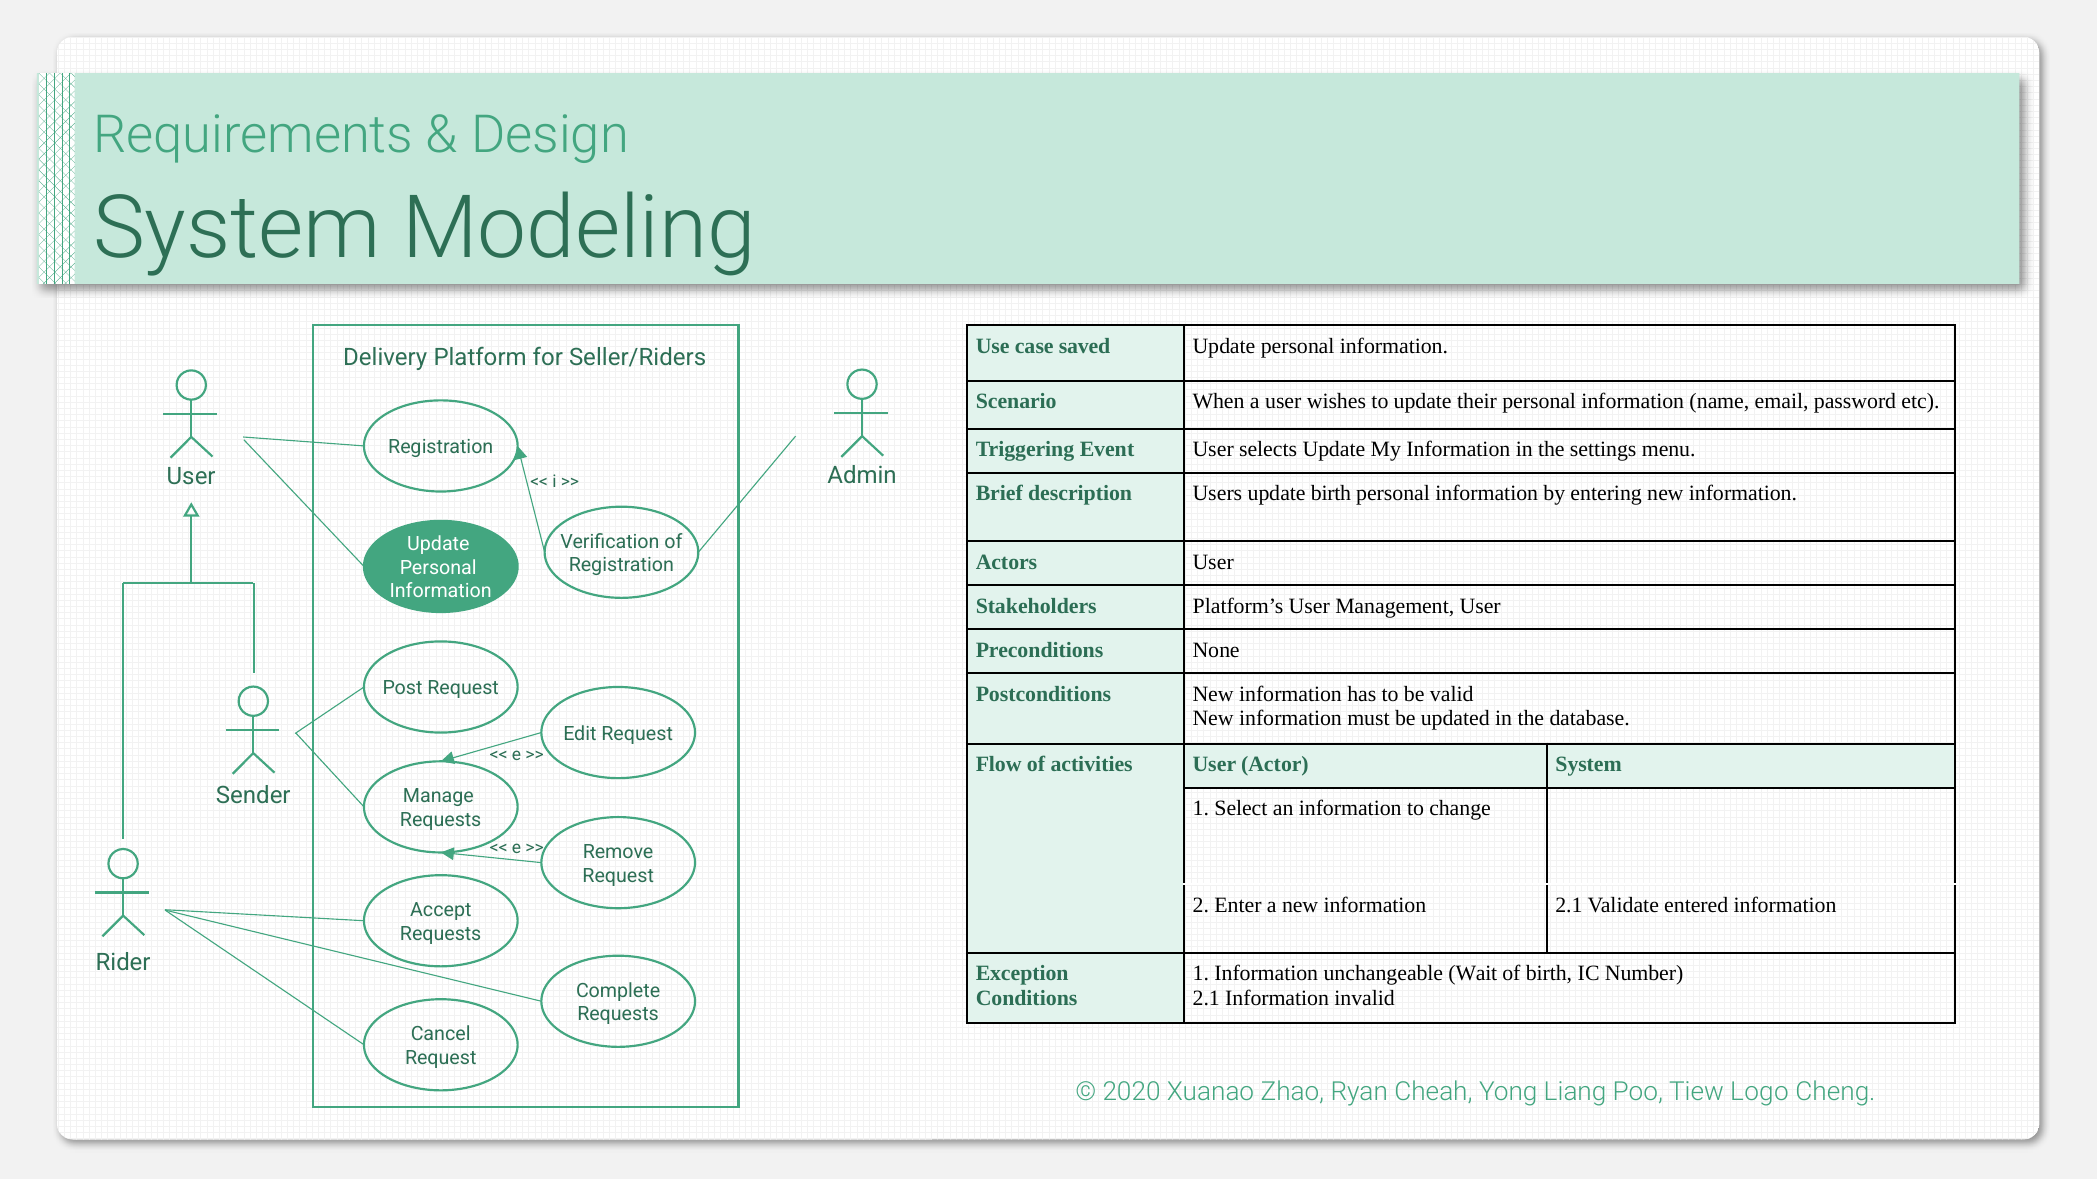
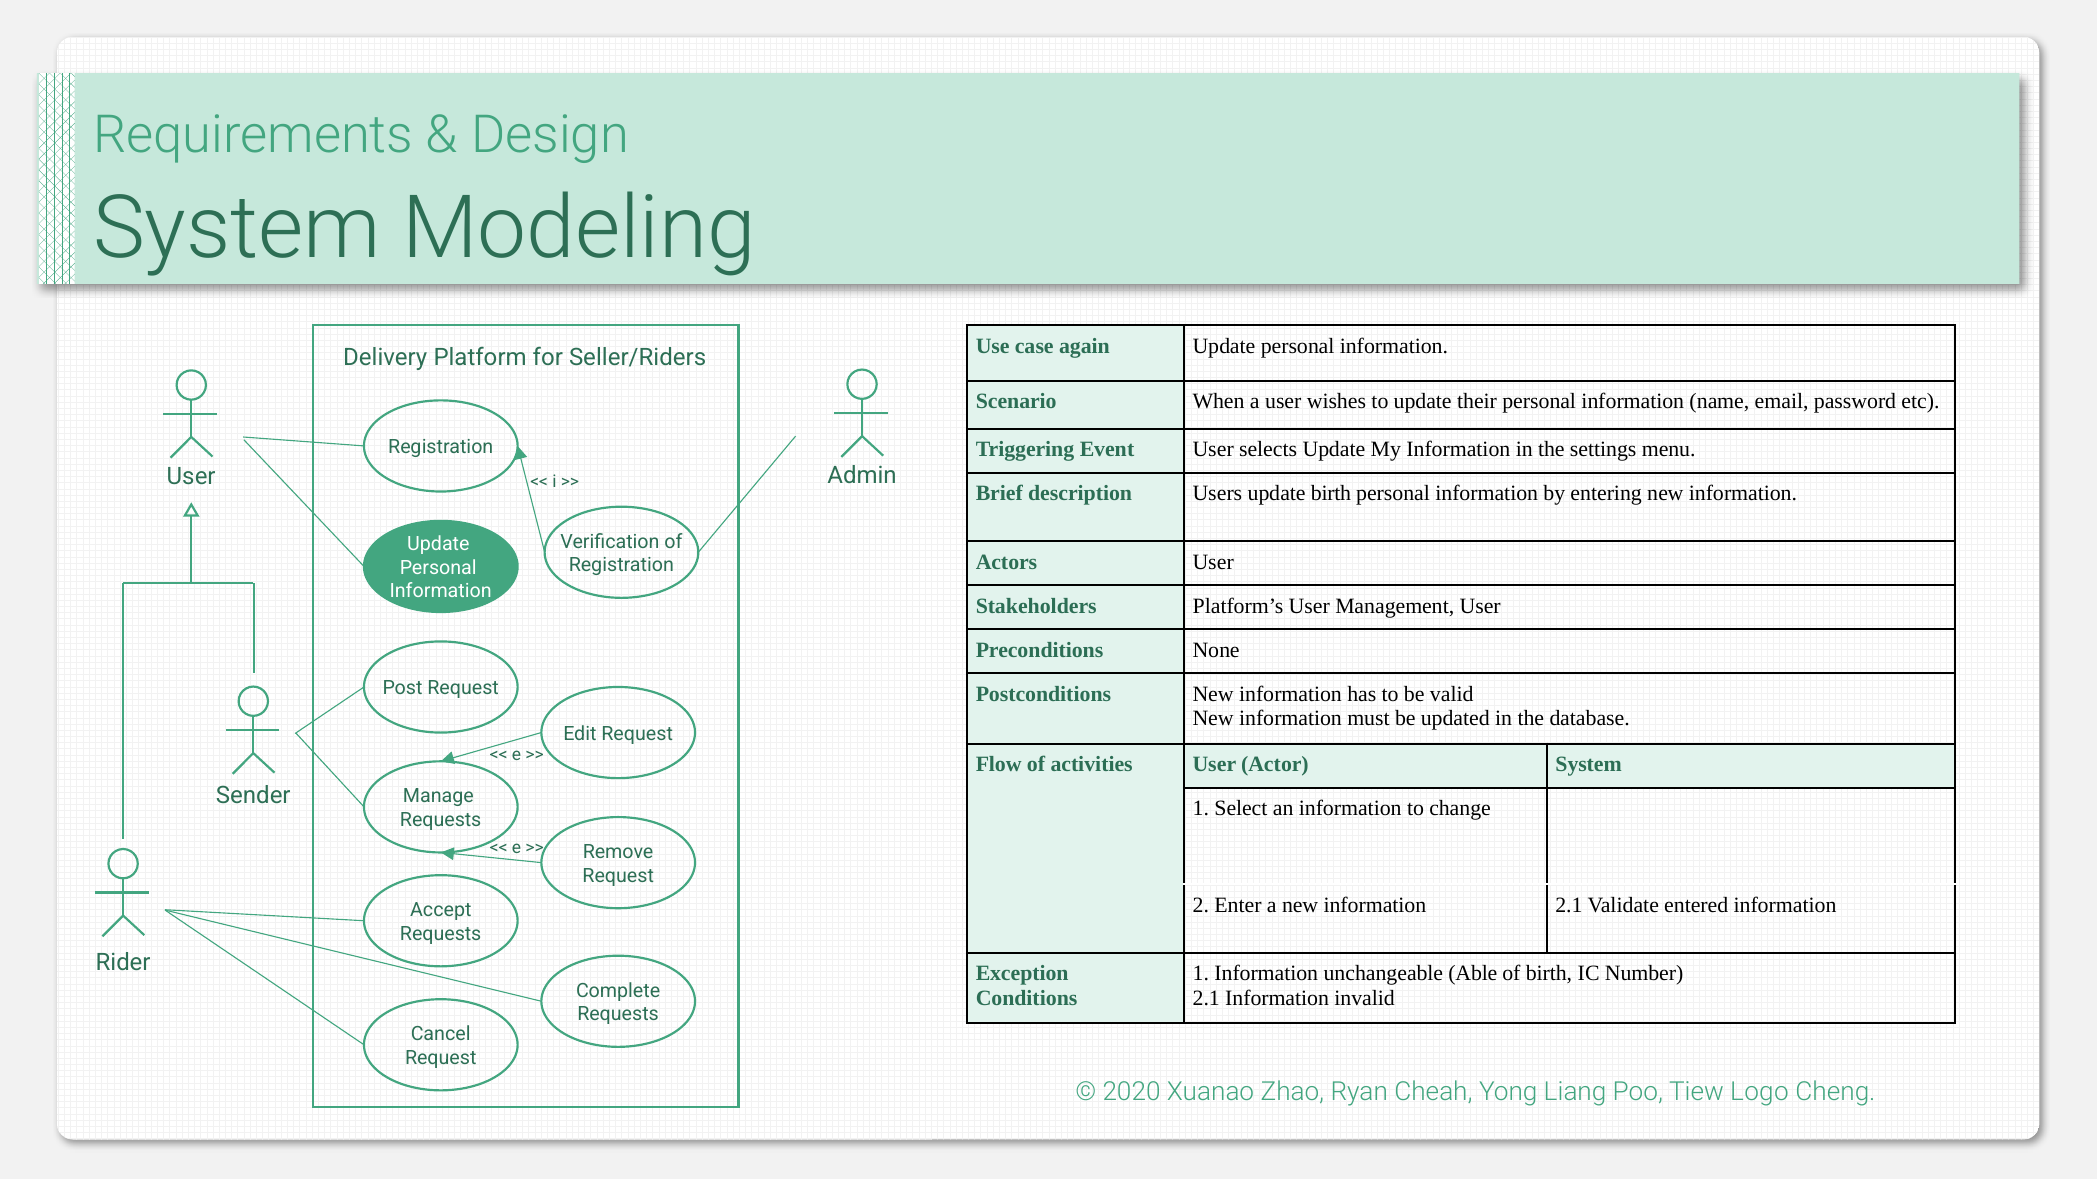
saved: saved -> again
Wait: Wait -> Able
